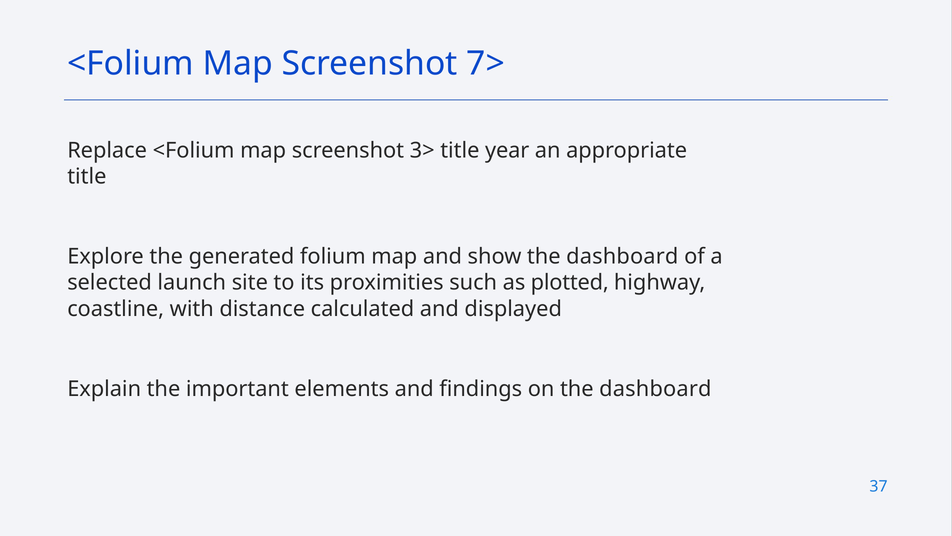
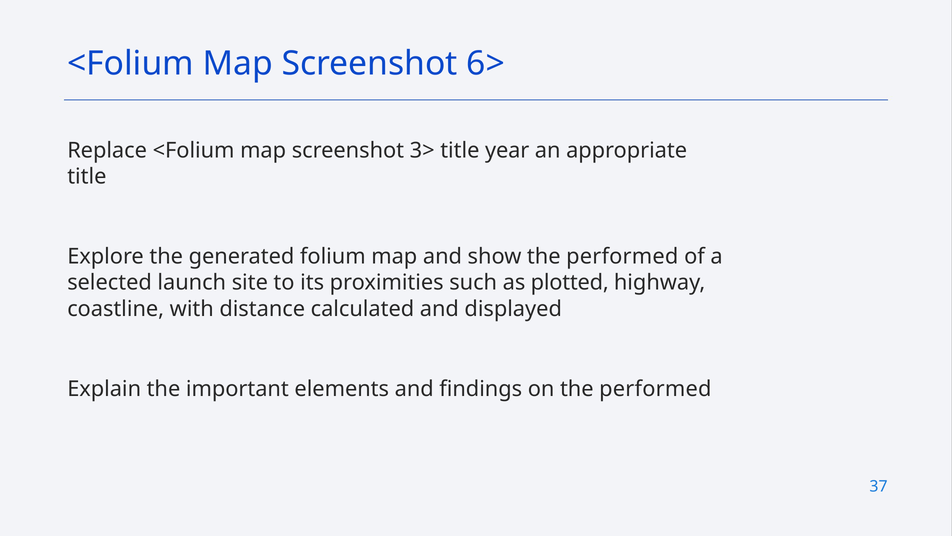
7>: 7> -> 6>
show the dashboard: dashboard -> performed
on the dashboard: dashboard -> performed
